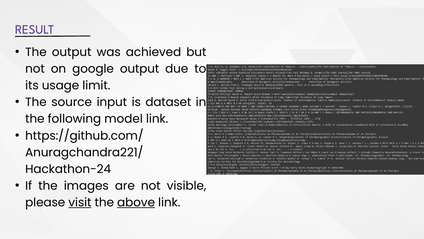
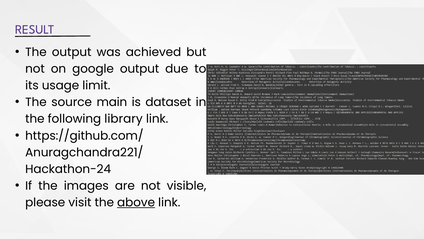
input: input -> main
model: model -> library
visit underline: present -> none
